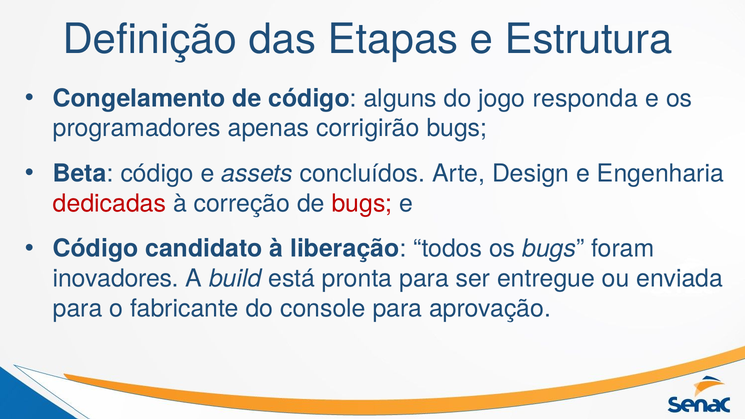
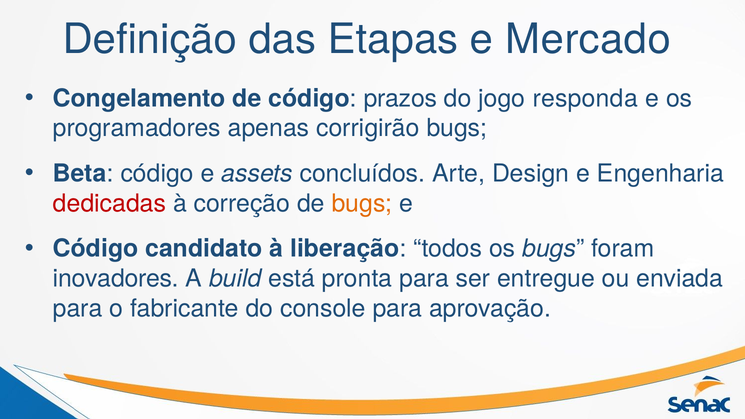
Estrutura: Estrutura -> Mercado
alguns: alguns -> prazos
bugs at (362, 203) colour: red -> orange
